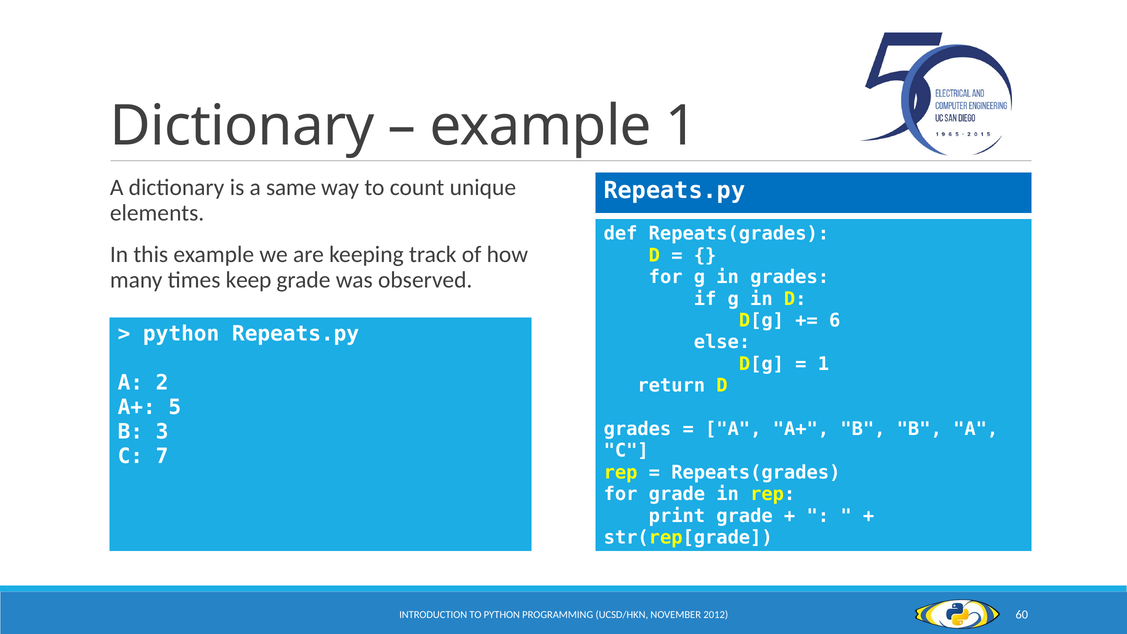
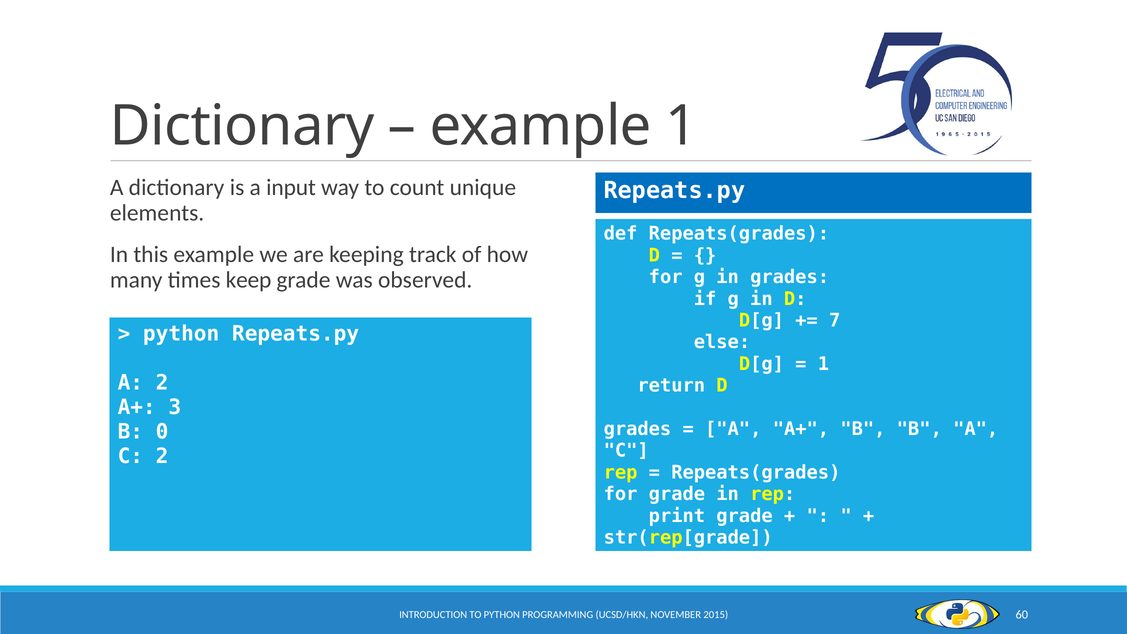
same: same -> input
6: 6 -> 7
5: 5 -> 3
3: 3 -> 0
C 7: 7 -> 2
2012: 2012 -> 2015
